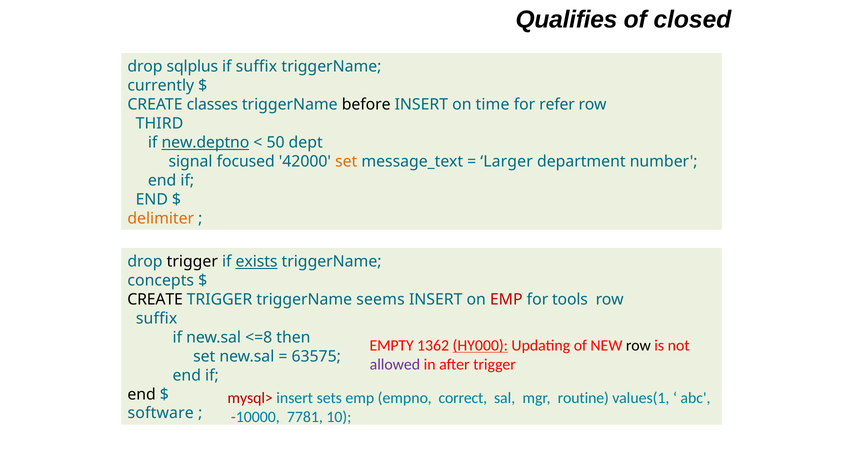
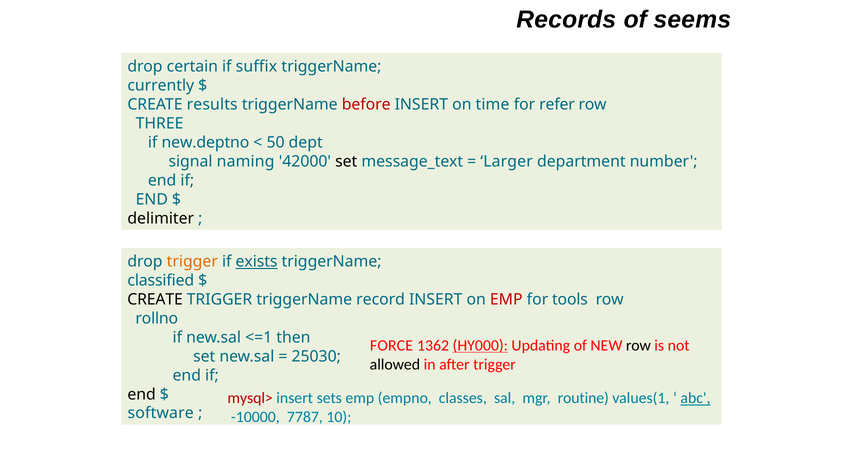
Qualifies: Qualifies -> Records
closed: closed -> seems
sqlplus: sqlplus -> certain
classes: classes -> results
before colour: black -> red
THIRD: THIRD -> THREE
new.deptno underline: present -> none
focused: focused -> naming
set at (346, 162) colour: orange -> black
delimiter colour: orange -> black
trigger at (192, 262) colour: black -> orange
concepts: concepts -> classified
seems: seems -> record
suffix at (157, 319): suffix -> rollno
<=8: <=8 -> <=1
EMPTY: EMPTY -> FORCE
63575: 63575 -> 25030
allowed colour: purple -> black
correct: correct -> classes
abc underline: none -> present
7781: 7781 -> 7787
